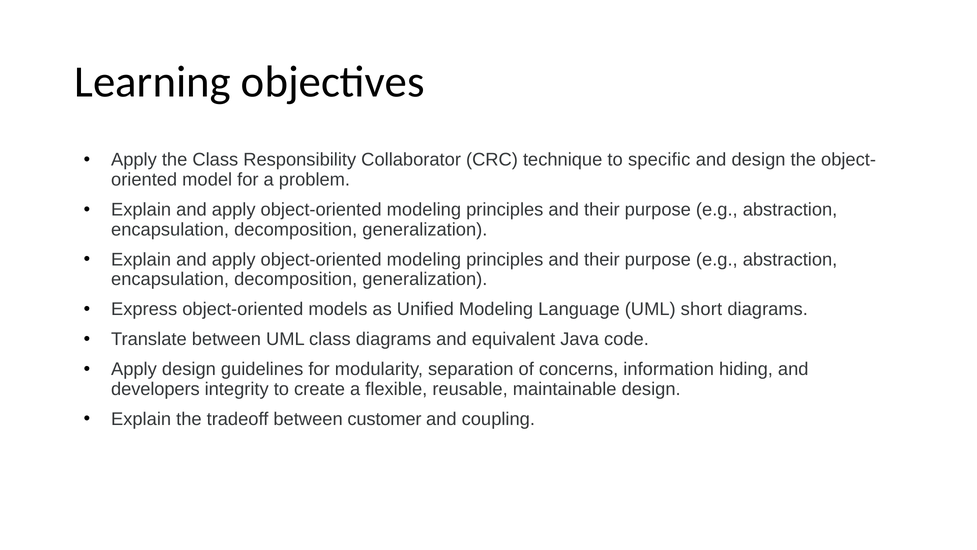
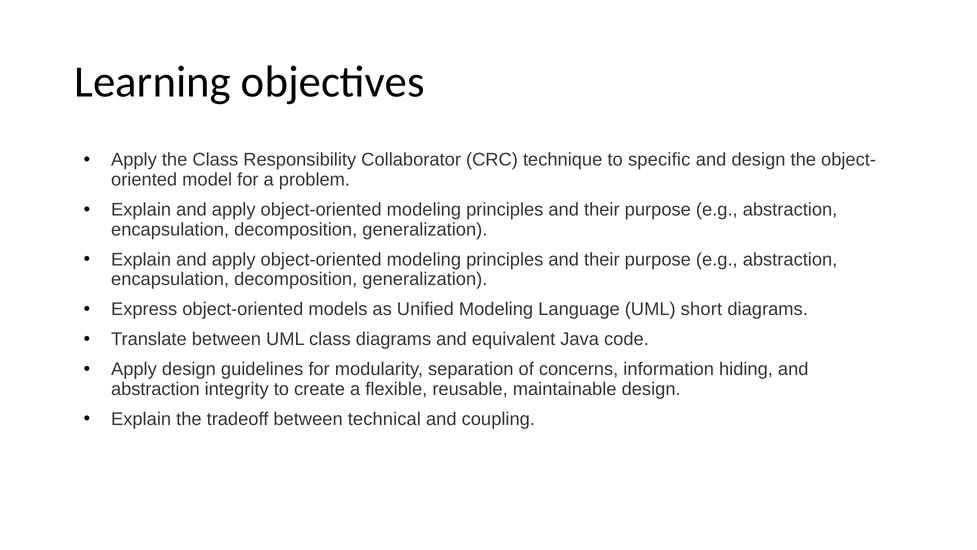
developers at (155, 389): developers -> abstraction
customer: customer -> technical
